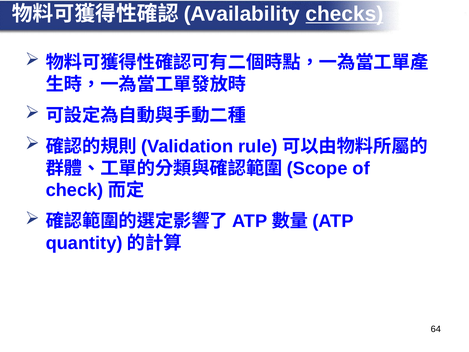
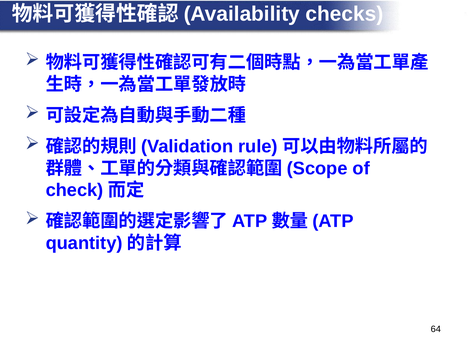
checks underline: present -> none
